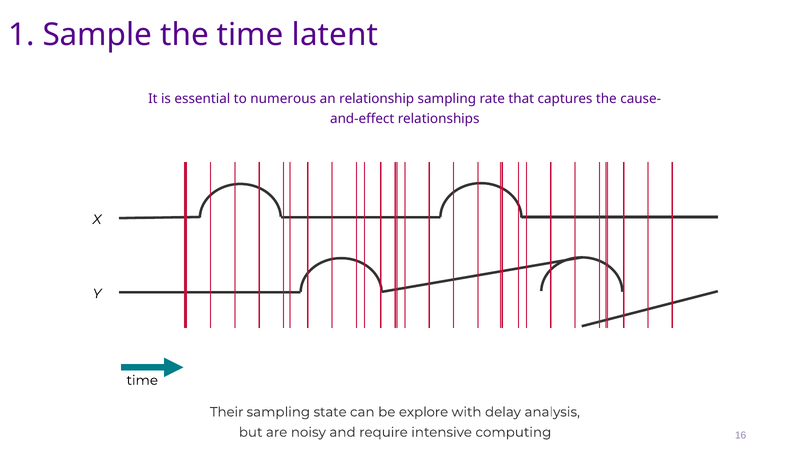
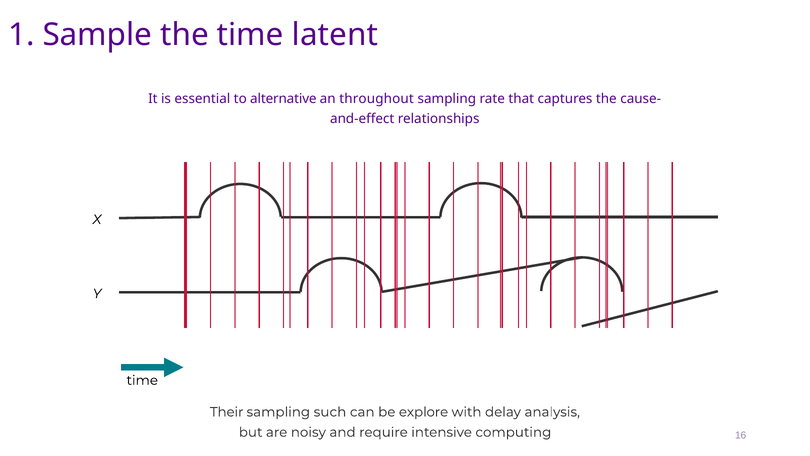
numerous: numerous -> alternative
relationship: relationship -> throughout
state: state -> such
